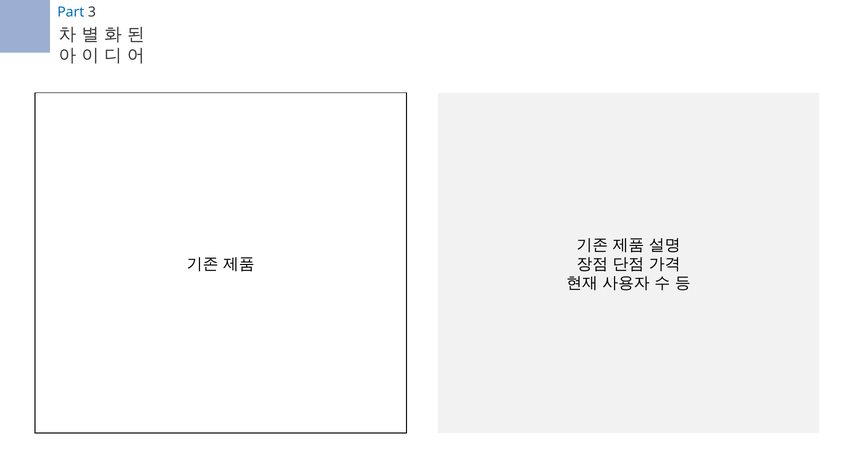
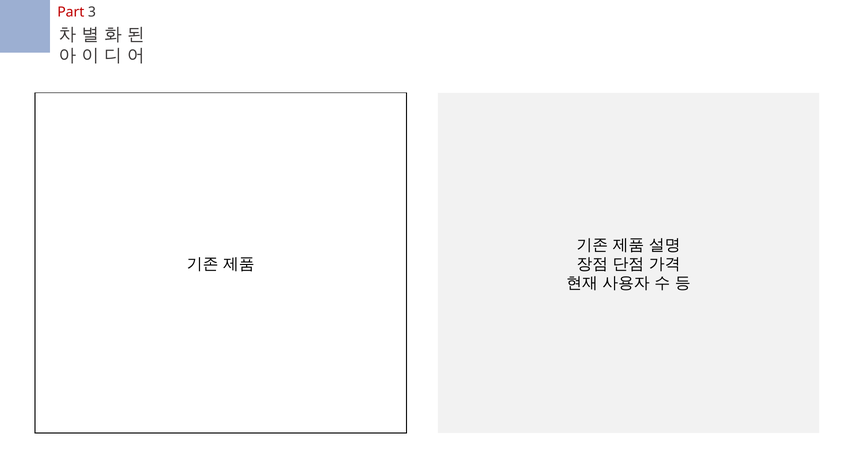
Part colour: blue -> red
